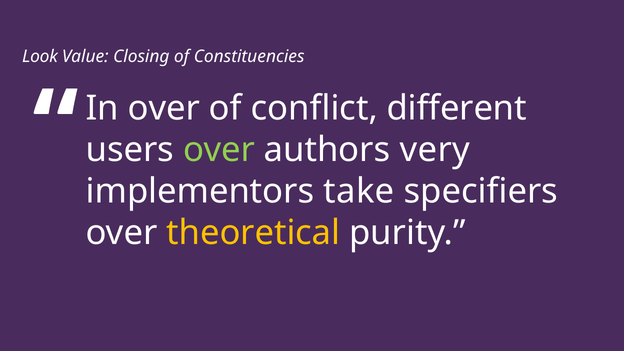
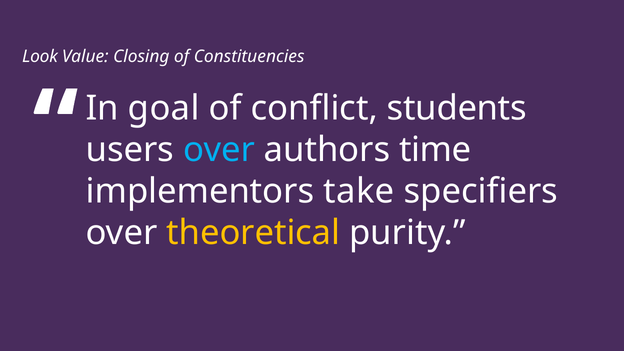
In over: over -> goal
different: different -> students
over at (219, 150) colour: light green -> light blue
very: very -> time
